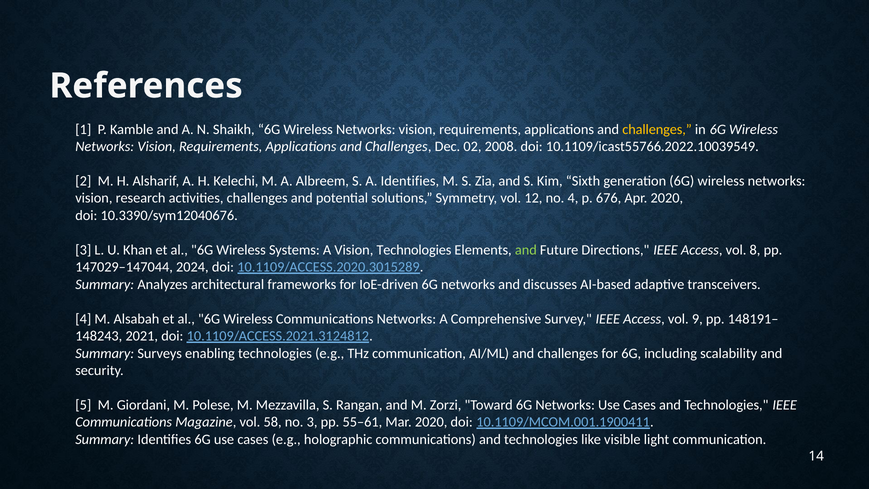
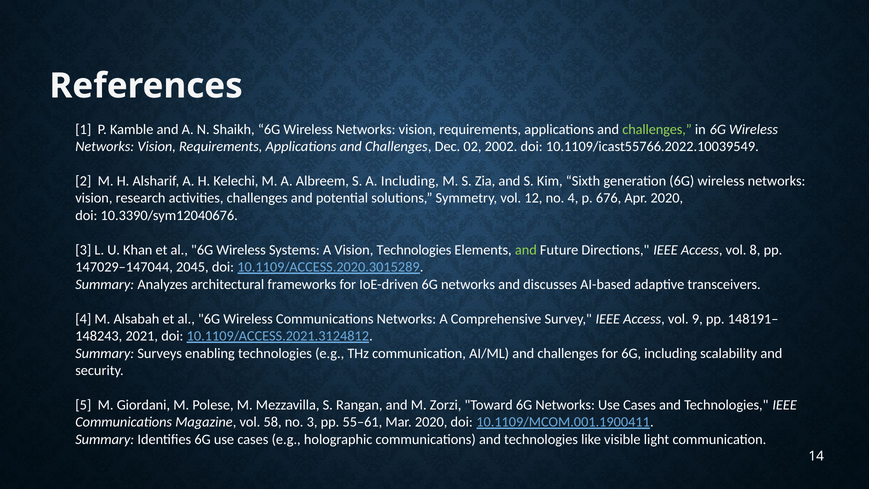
challenges at (657, 129) colour: yellow -> light green
2008: 2008 -> 2002
A Identifies: Identifies -> Including
2024: 2024 -> 2045
